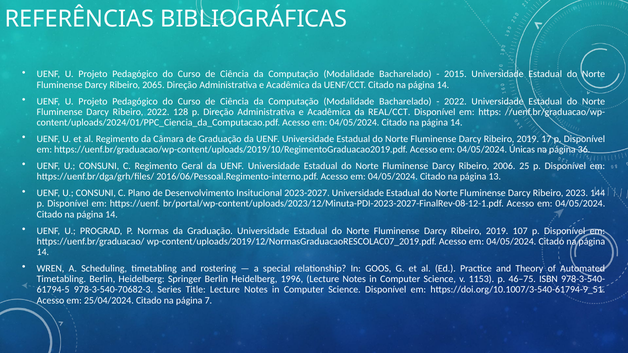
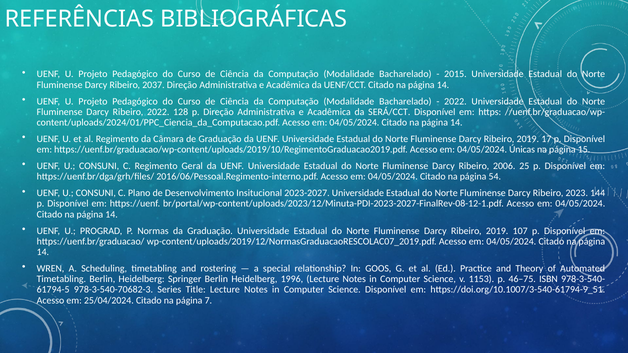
2065: 2065 -> 2037
REAL/CCT: REAL/CCT -> SERÁ/CCT
36: 36 -> 15
13: 13 -> 54
